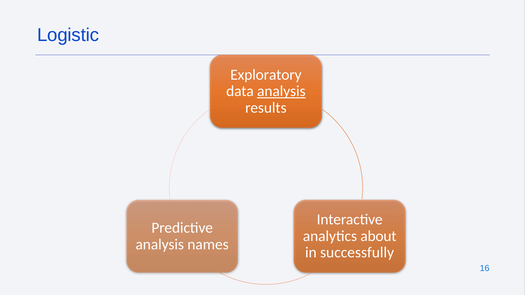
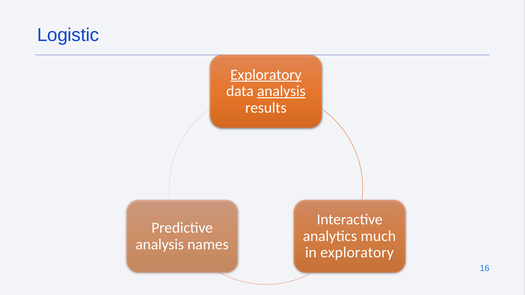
Exploratory at (266, 75) underline: none -> present
about: about -> much
in successfully: successfully -> exploratory
